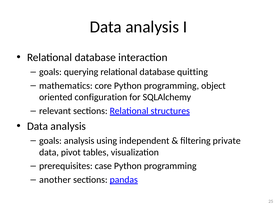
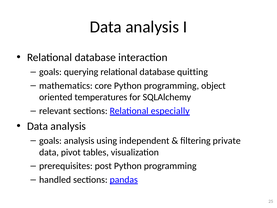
configuration: configuration -> temperatures
structures: structures -> especially
case: case -> post
another: another -> handled
